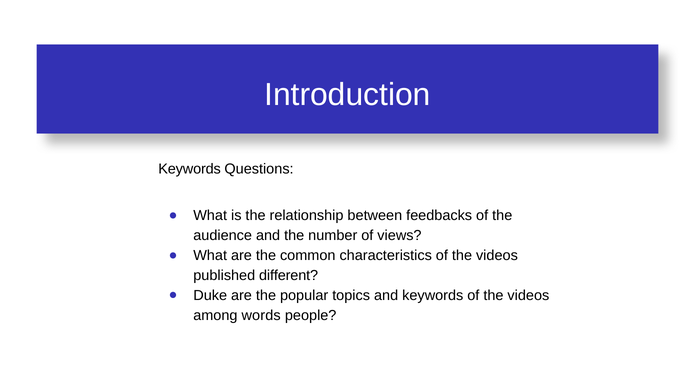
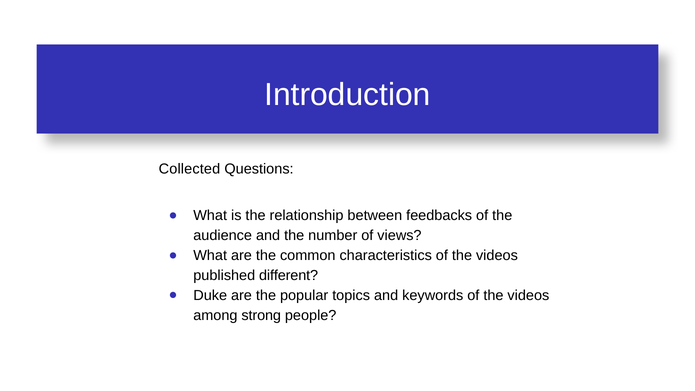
Keywords at (190, 169): Keywords -> Collected
words: words -> strong
